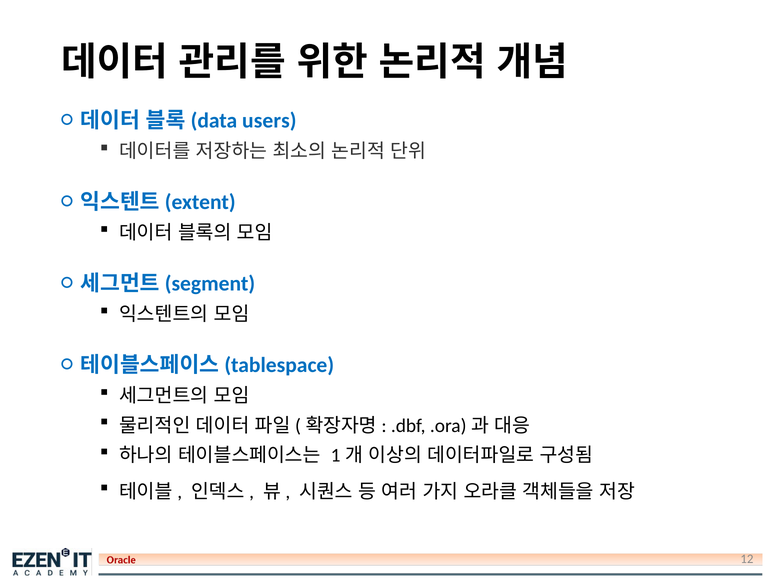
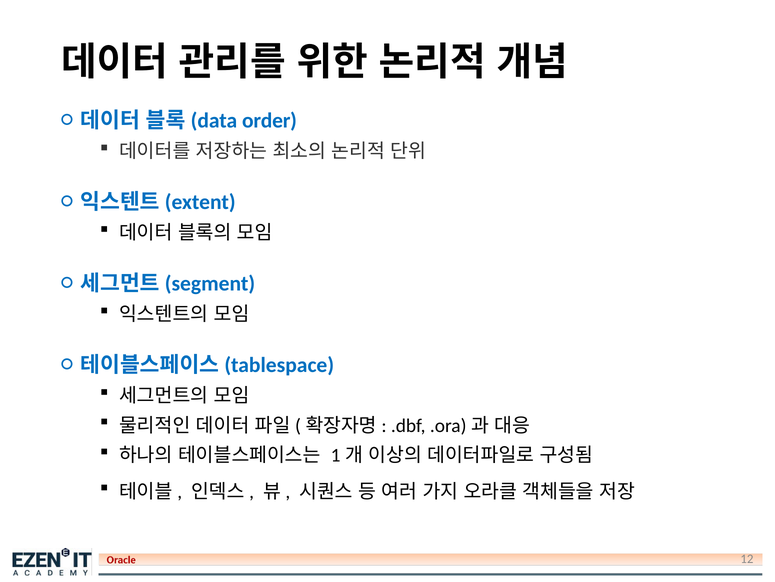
users: users -> order
